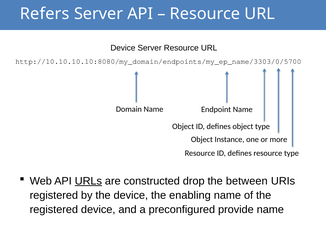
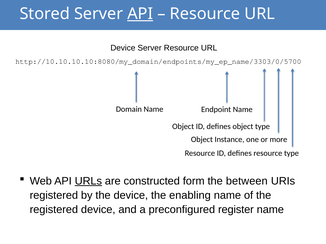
Refers: Refers -> Stored
API at (140, 14) underline: none -> present
drop: drop -> form
provide: provide -> register
